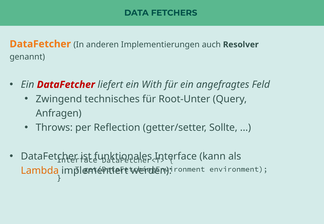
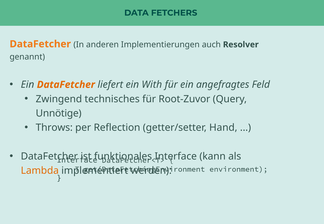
DataFetcher at (66, 85) colour: red -> orange
Root-Unter: Root-Unter -> Root-Zuvor
Anfragen: Anfragen -> Unnötige
Sollte: Sollte -> Hand
